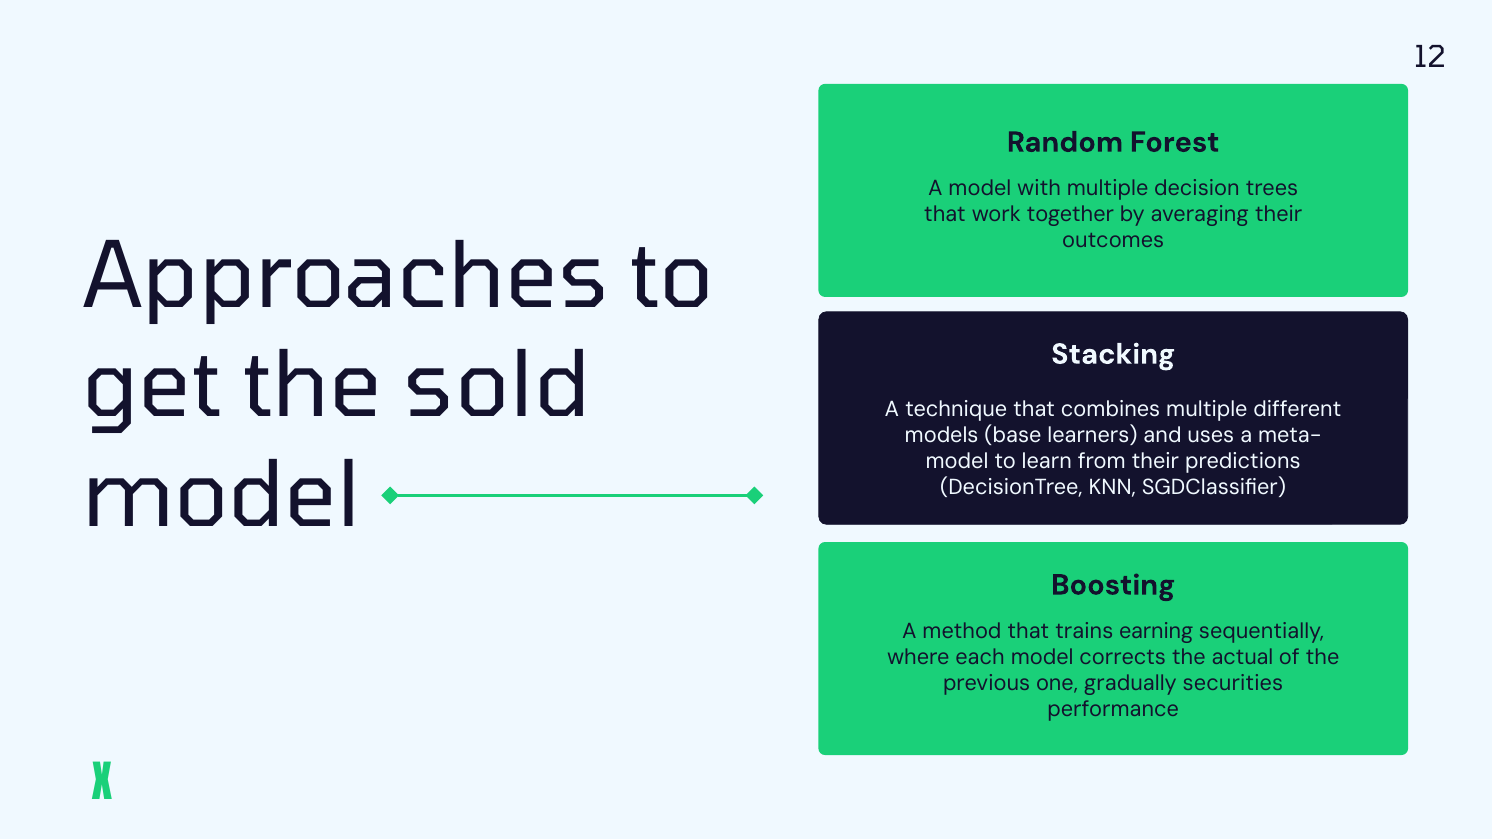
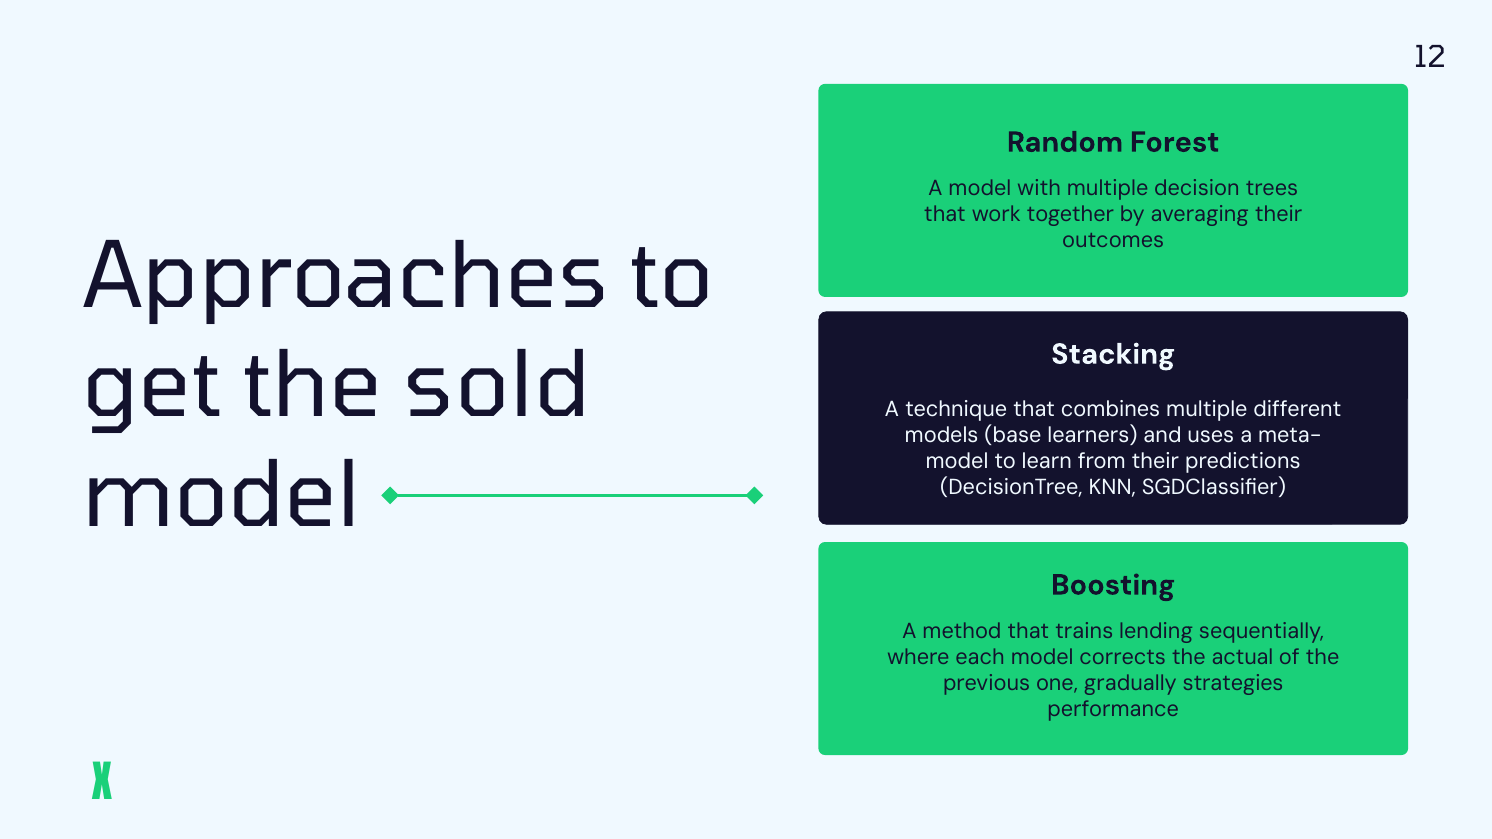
earning: earning -> lending
securities: securities -> strategies
